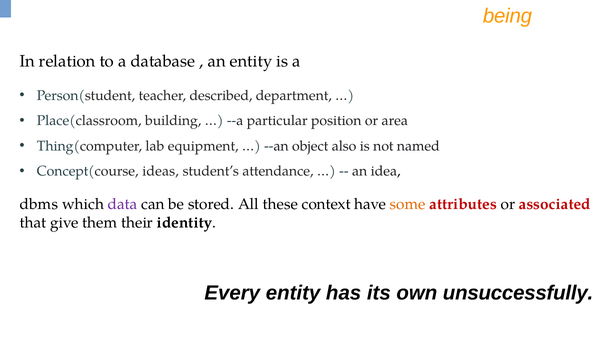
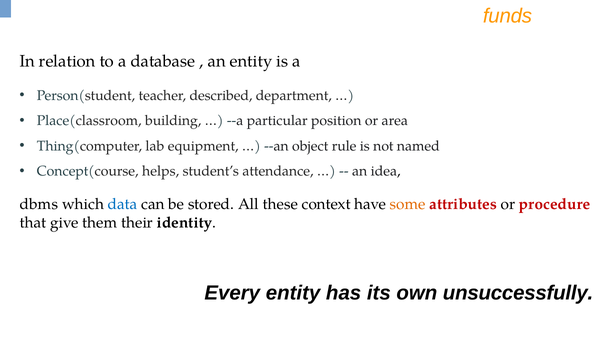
being: being -> funds
also: also -> rule
ideas: ideas -> helps
data colour: purple -> blue
associated: associated -> procedure
